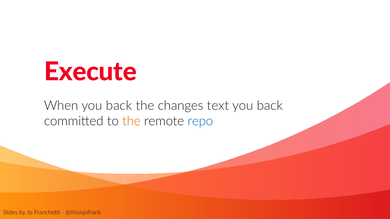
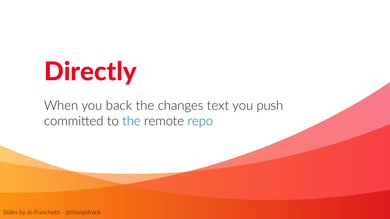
Execute: Execute -> Directly
back at (270, 106): back -> push
the at (132, 121) colour: orange -> blue
